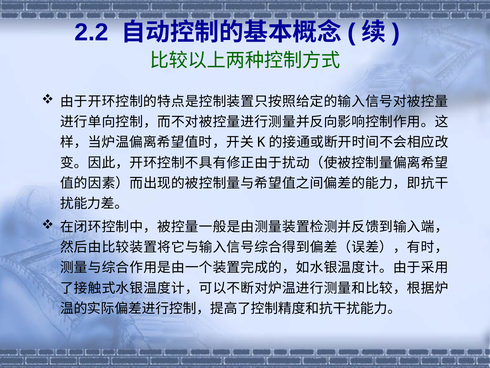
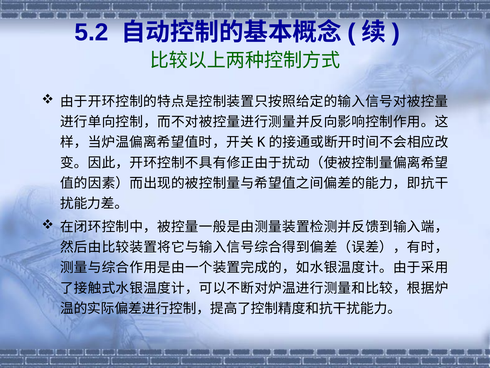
2.2: 2.2 -> 5.2
